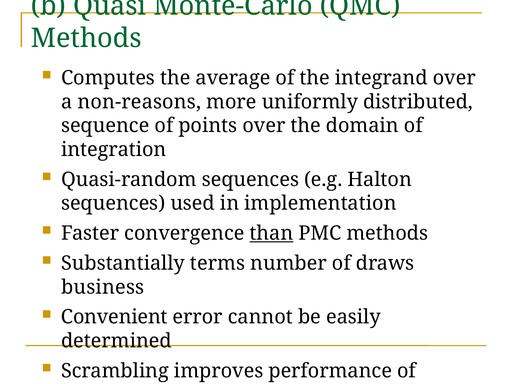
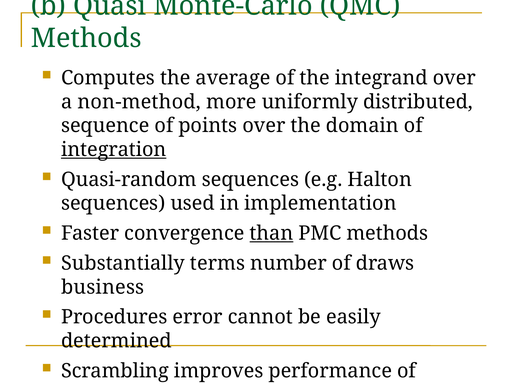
non-reasons: non-reasons -> non-method
integration underline: none -> present
Convenient: Convenient -> Procedures
